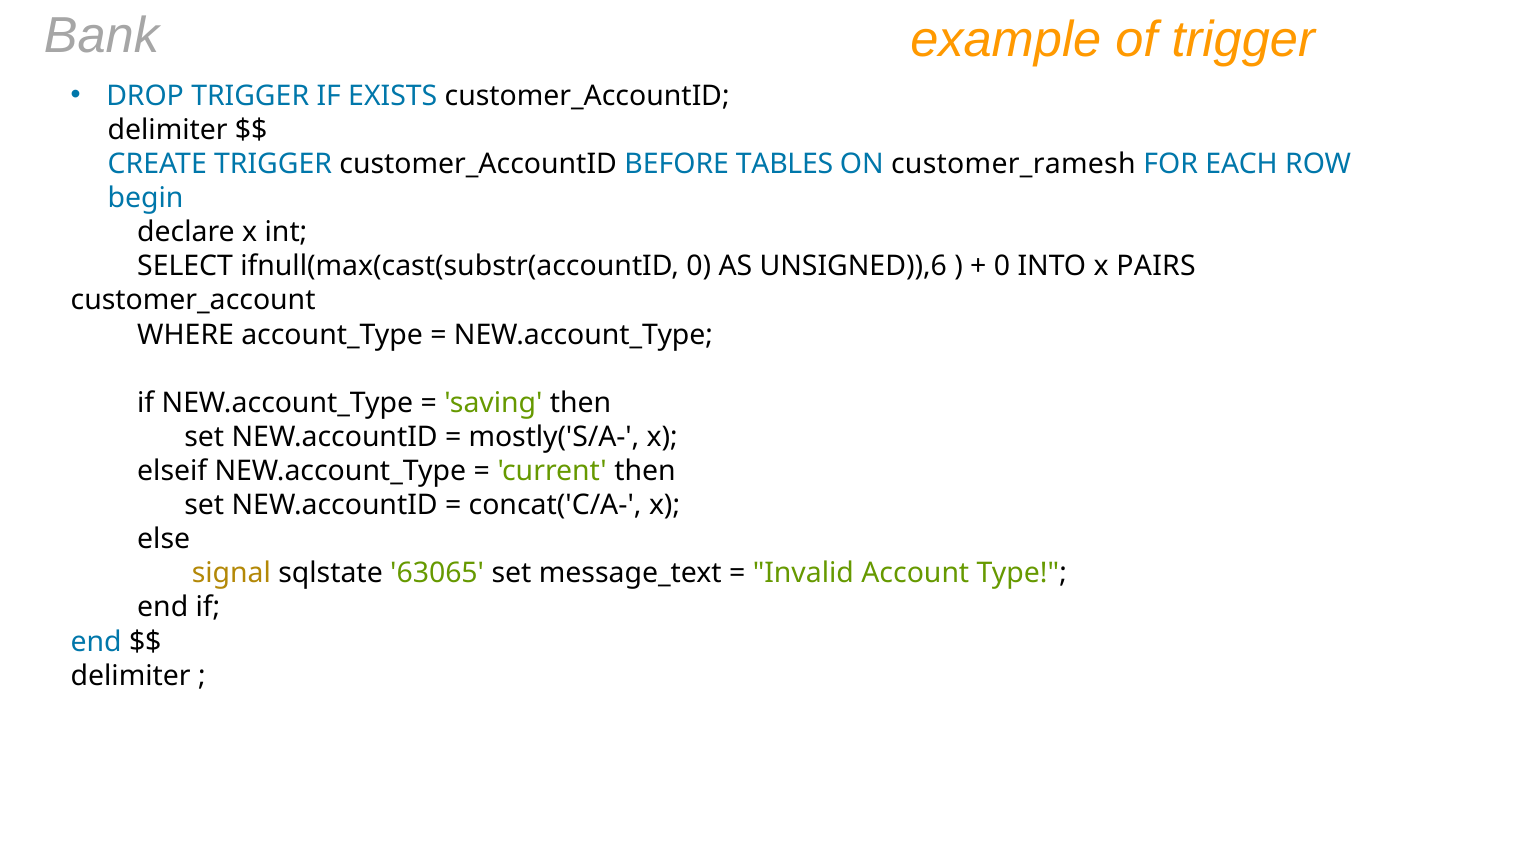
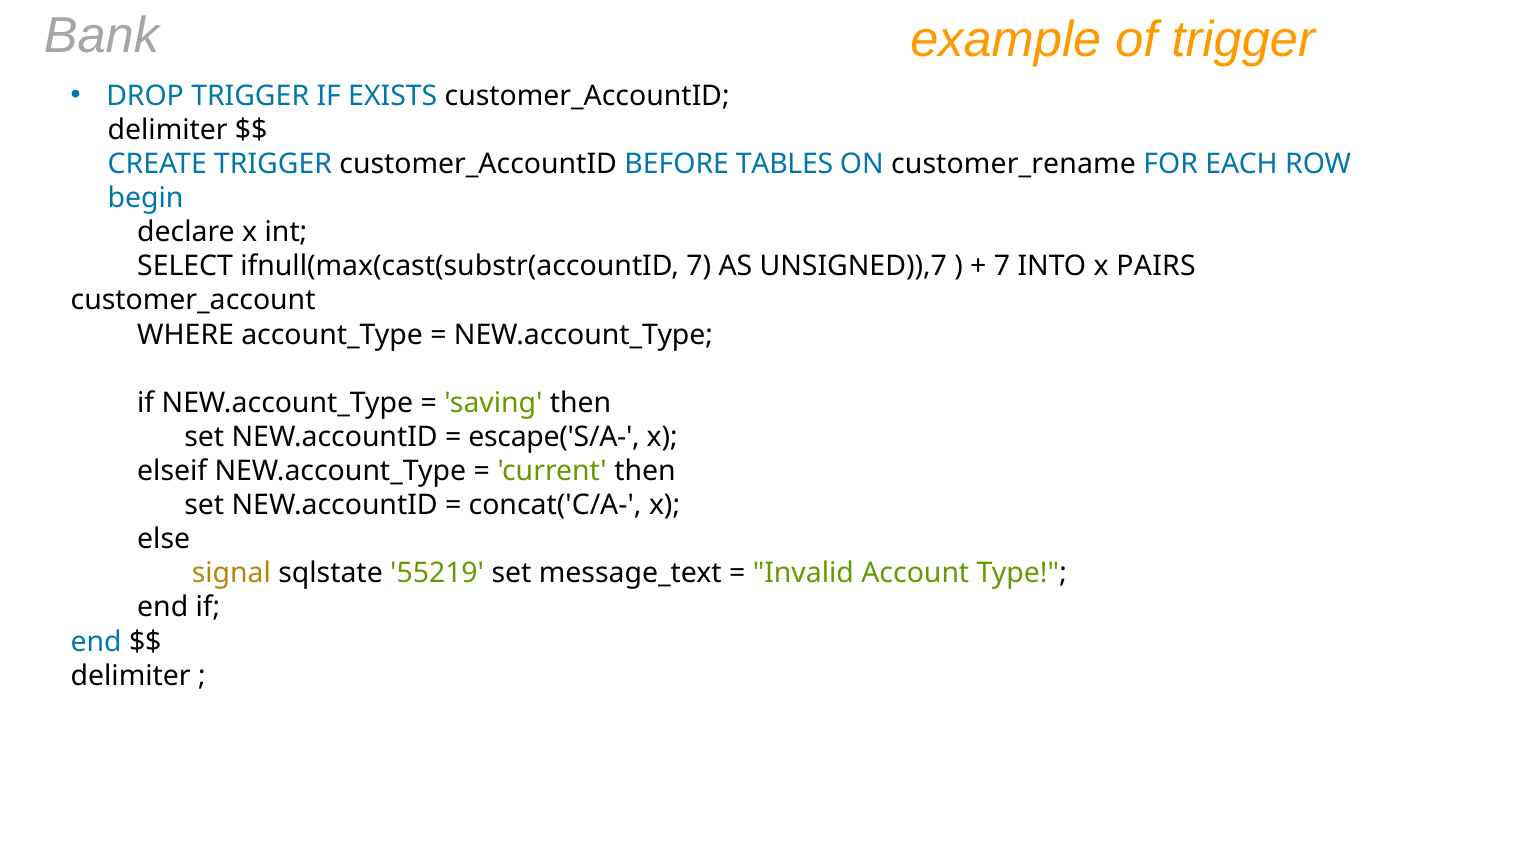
customer_ramesh: customer_ramesh -> customer_rename
ifnull(max(cast(substr(accountID 0: 0 -> 7
UNSIGNED)),6: UNSIGNED)),6 -> UNSIGNED)),7
0 at (1002, 266): 0 -> 7
mostly('S/A-: mostly('S/A- -> escape('S/A-
63065: 63065 -> 55219
